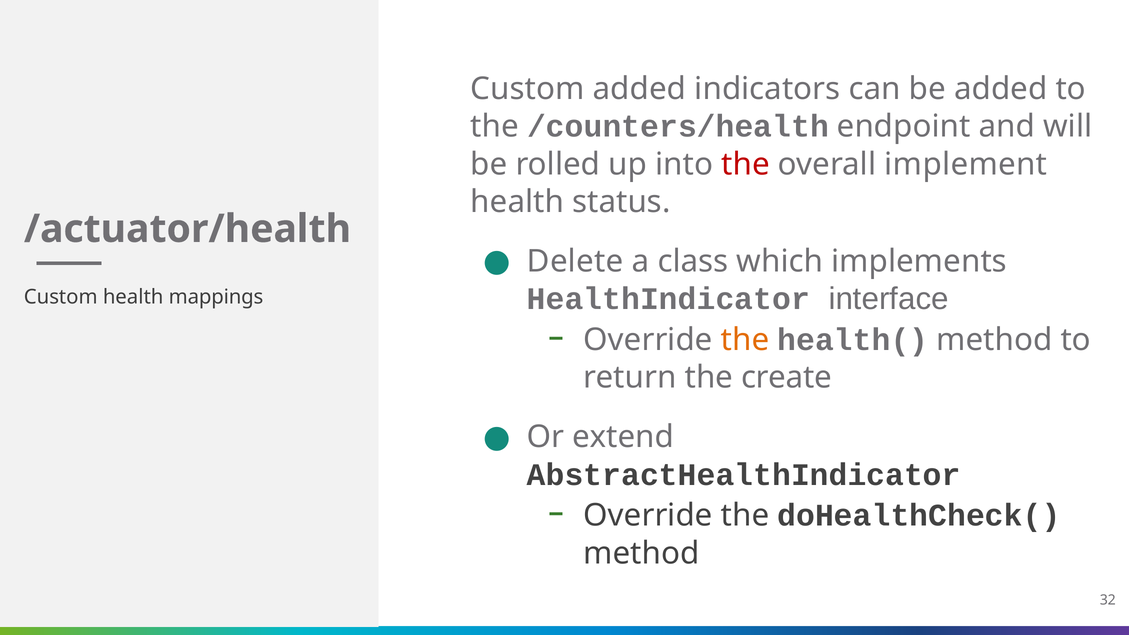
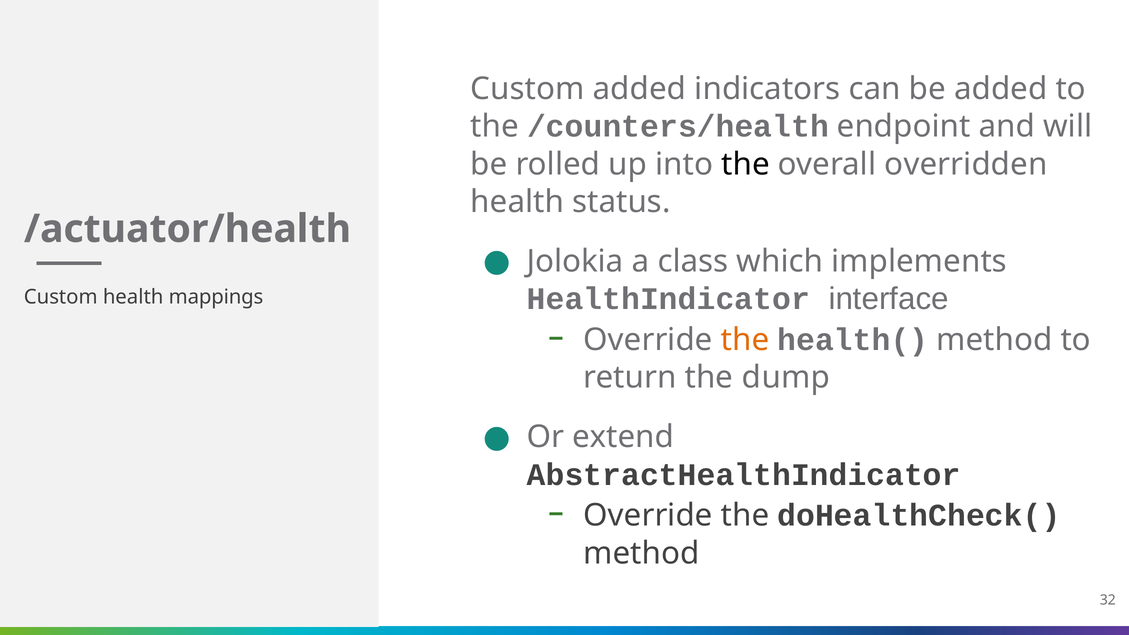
the at (746, 164) colour: red -> black
implement: implement -> overridden
Delete: Delete -> Jolokia
create: create -> dump
